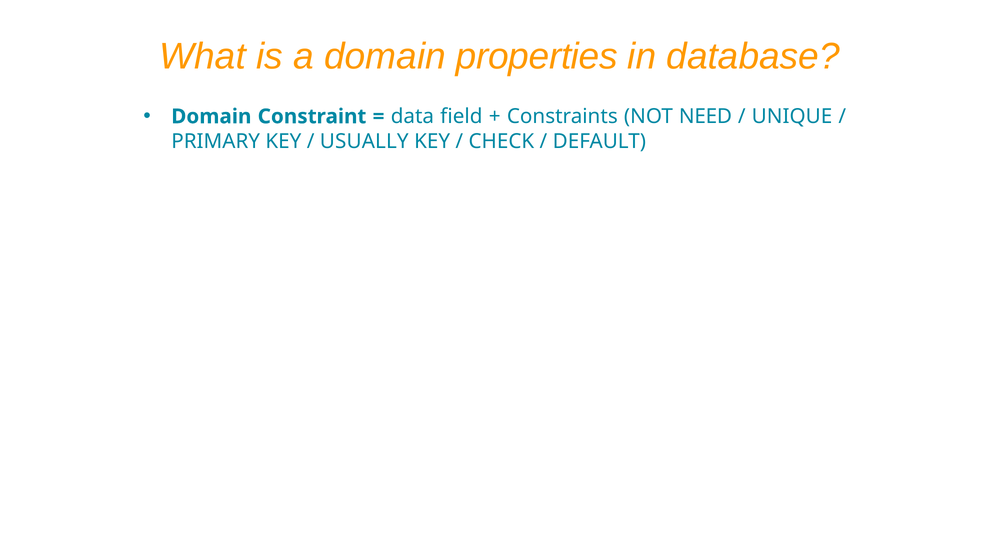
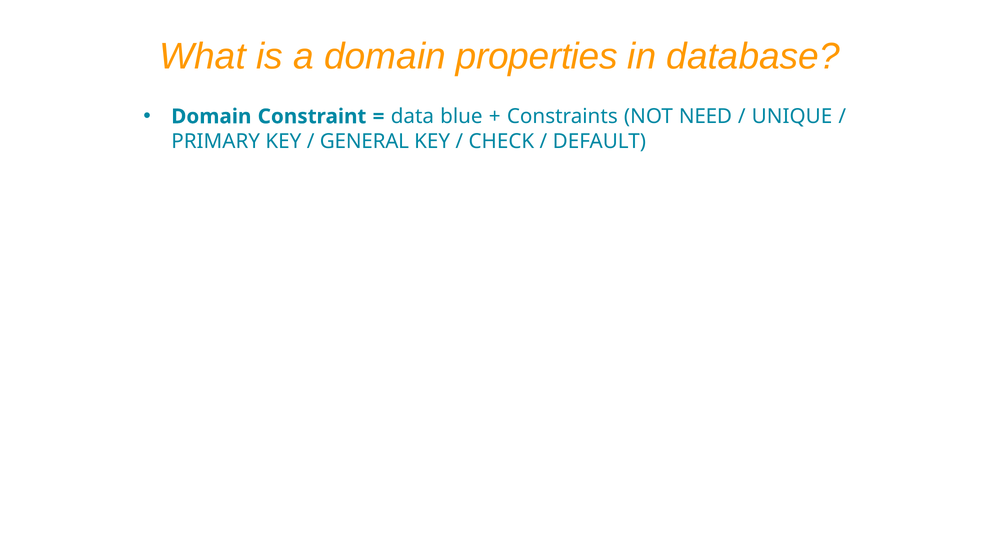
field: field -> blue
USUALLY: USUALLY -> GENERAL
